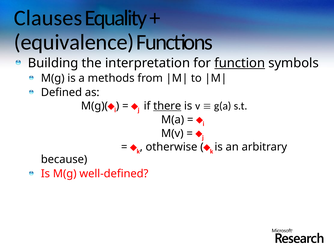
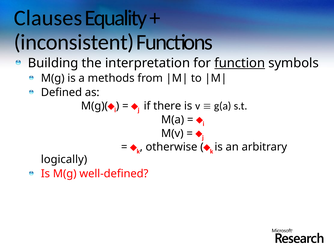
equivalence: equivalence -> inconsistent
there underline: present -> none
because: because -> logically
